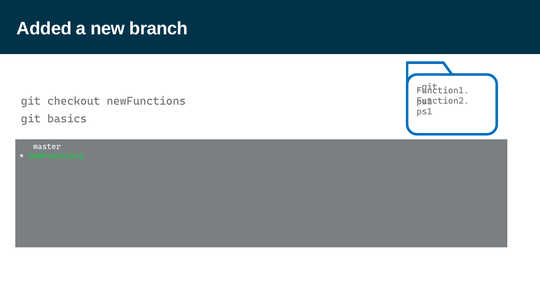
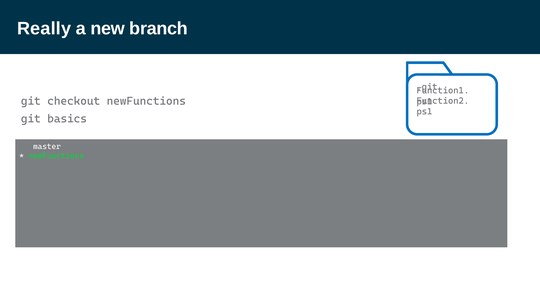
Added: Added -> Really
